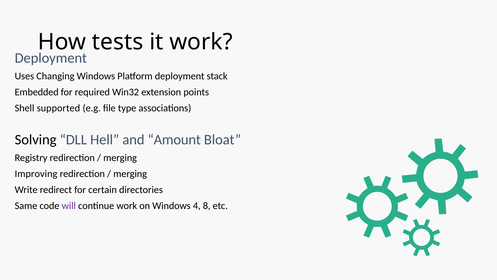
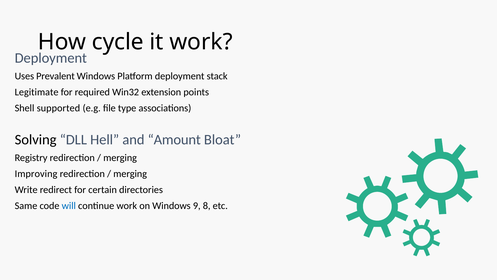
tests: tests -> cycle
Changing: Changing -> Prevalent
Embedded: Embedded -> Legitimate
will colour: purple -> blue
4: 4 -> 9
